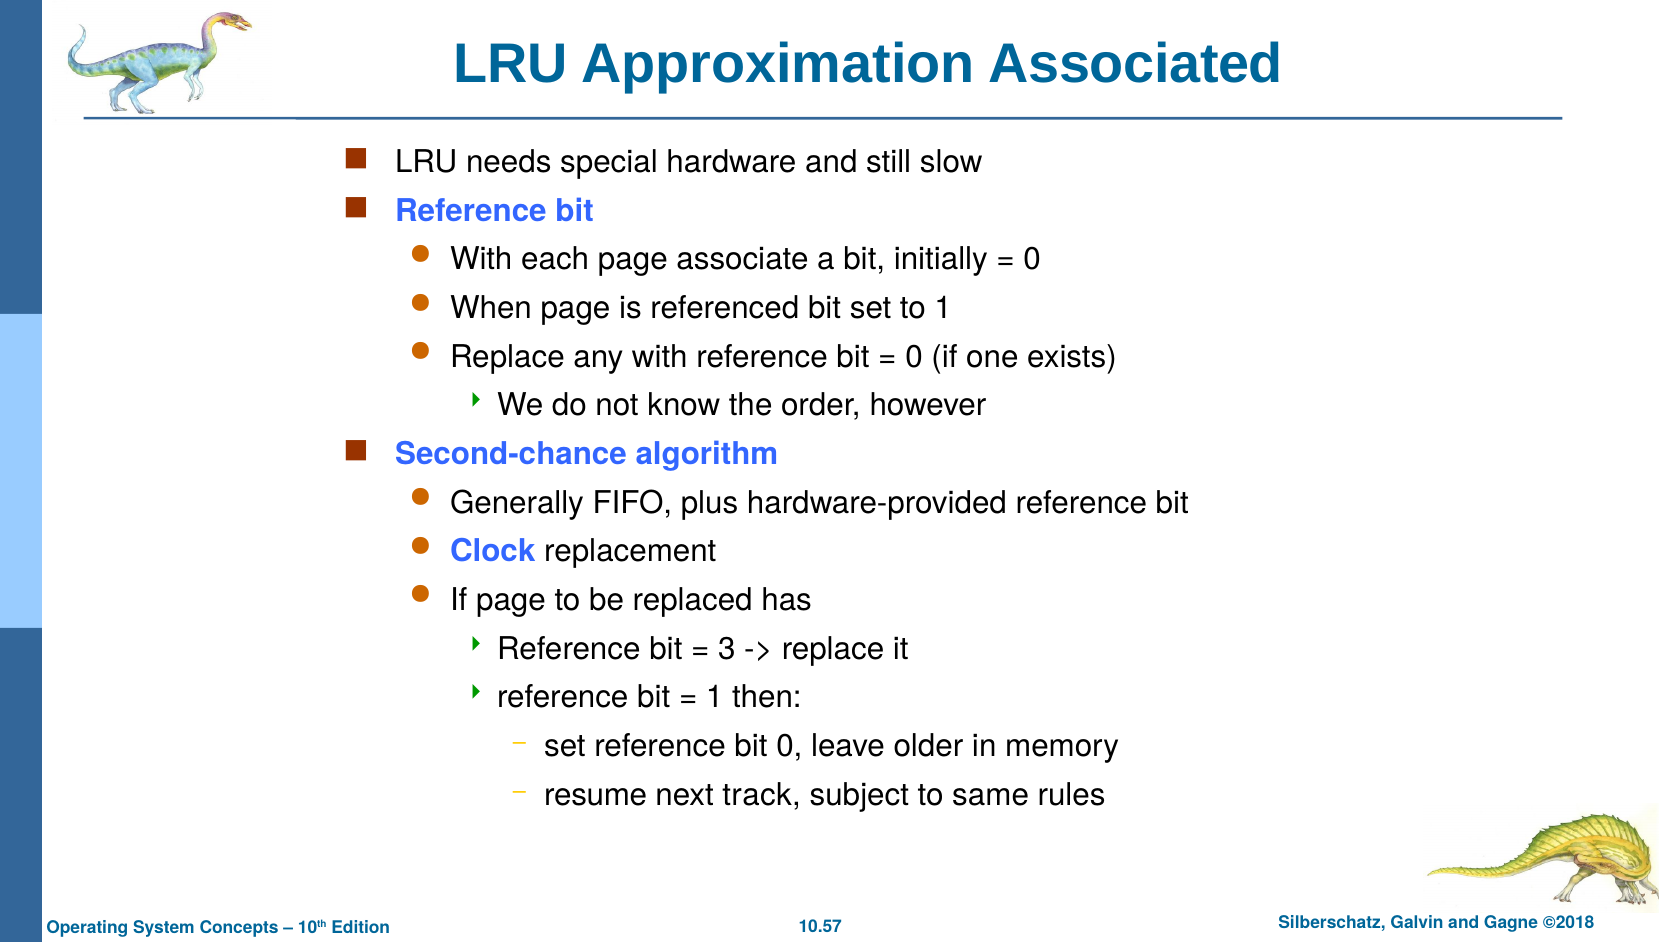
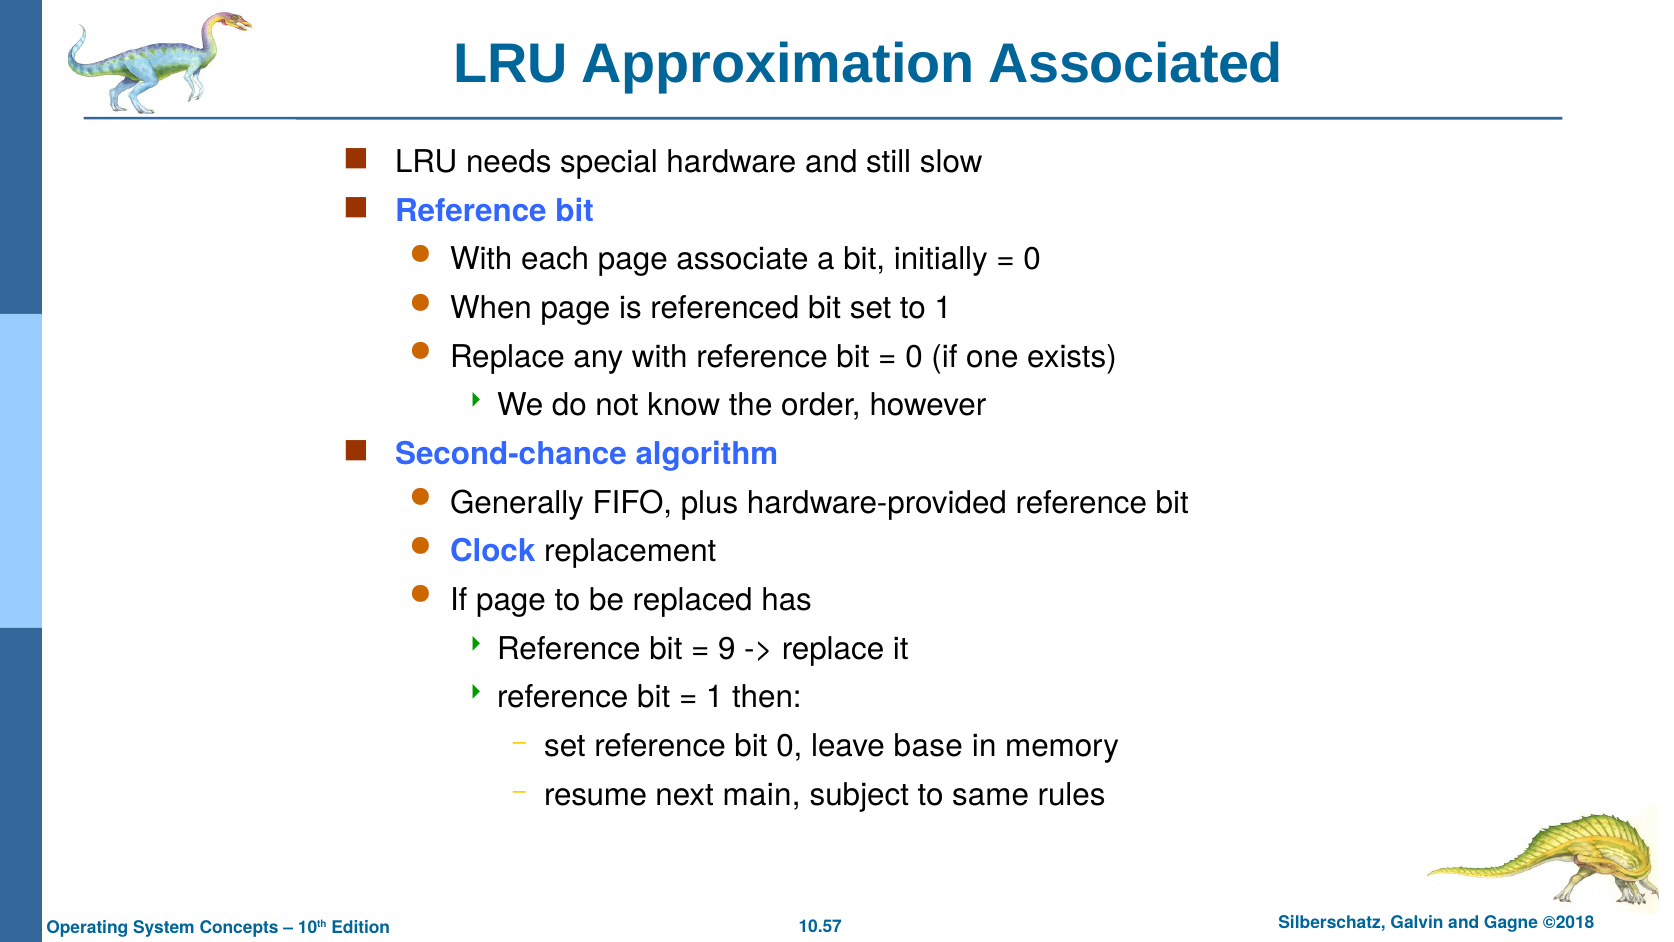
3: 3 -> 9
older: older -> base
track: track -> main
